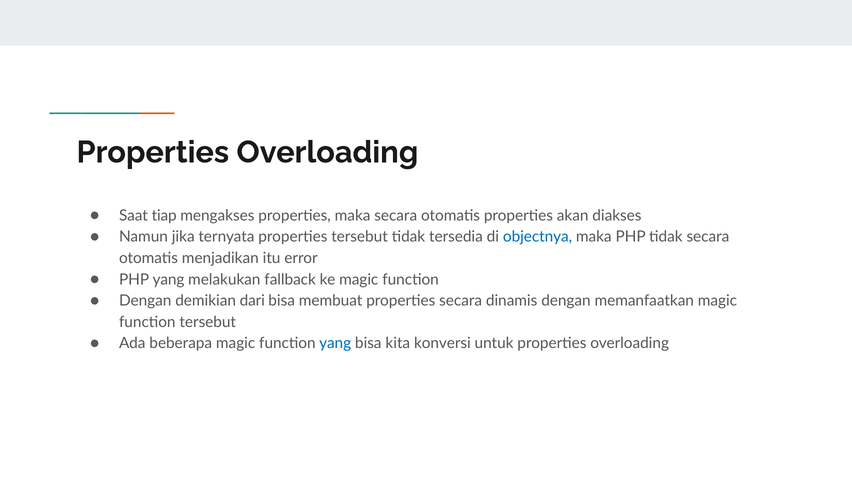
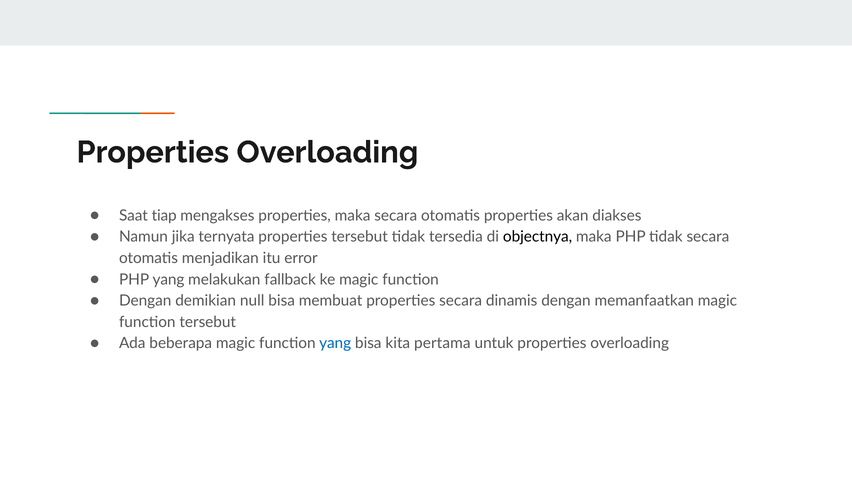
objectnya colour: blue -> black
dari: dari -> null
konversi: konversi -> pertama
